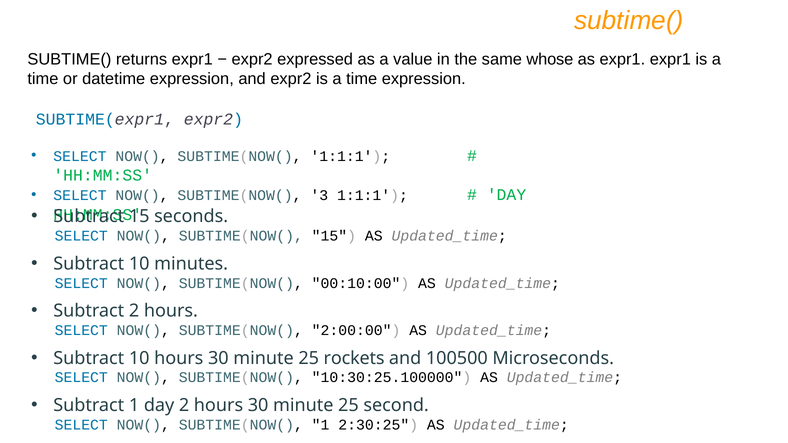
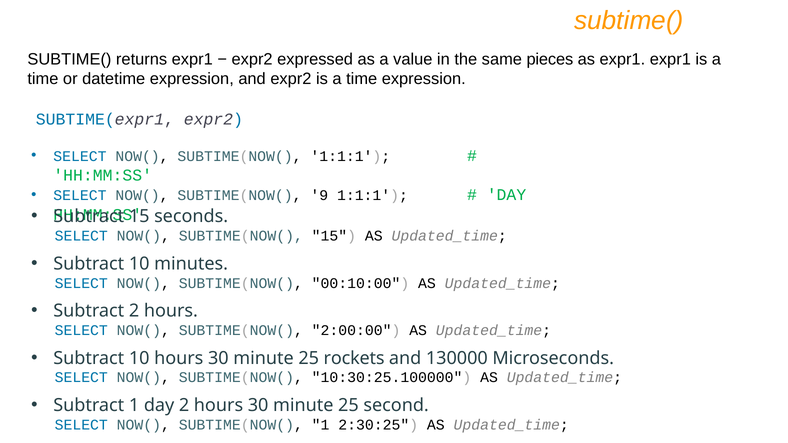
whose: whose -> pieces
3: 3 -> 9
100500: 100500 -> 130000
